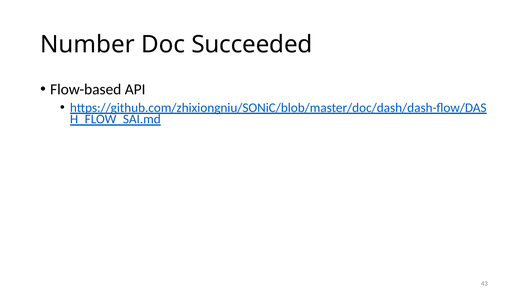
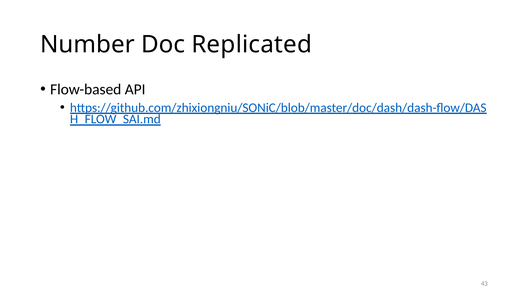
Succeeded: Succeeded -> Replicated
